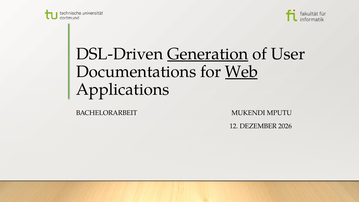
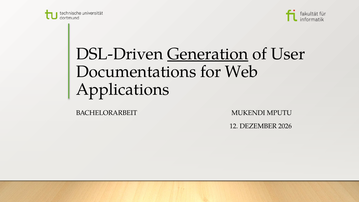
Web underline: present -> none
